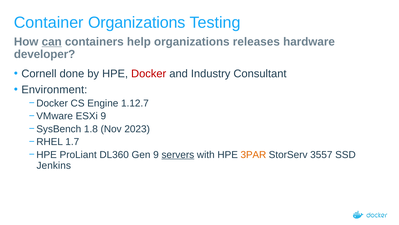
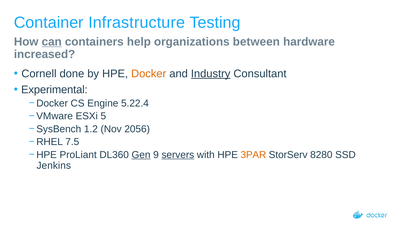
Container Organizations: Organizations -> Infrastructure
releases: releases -> between
developer: developer -> increased
Docker colour: red -> orange
Industry underline: none -> present
Environment: Environment -> Experimental
1.12.7: 1.12.7 -> 5.22.4
ESXi 9: 9 -> 5
1.8: 1.8 -> 1.2
2023: 2023 -> 2056
1.7: 1.7 -> 7.5
Gen underline: none -> present
3557: 3557 -> 8280
